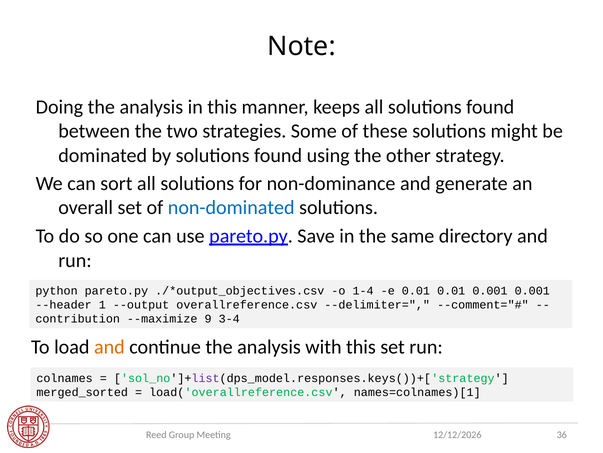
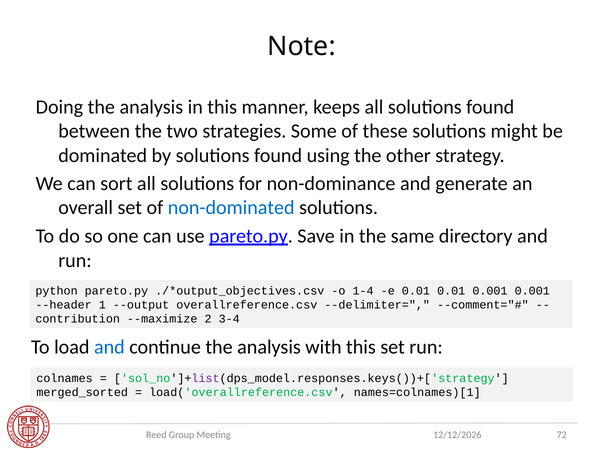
9: 9 -> 2
and at (109, 347) colour: orange -> blue
36: 36 -> 72
